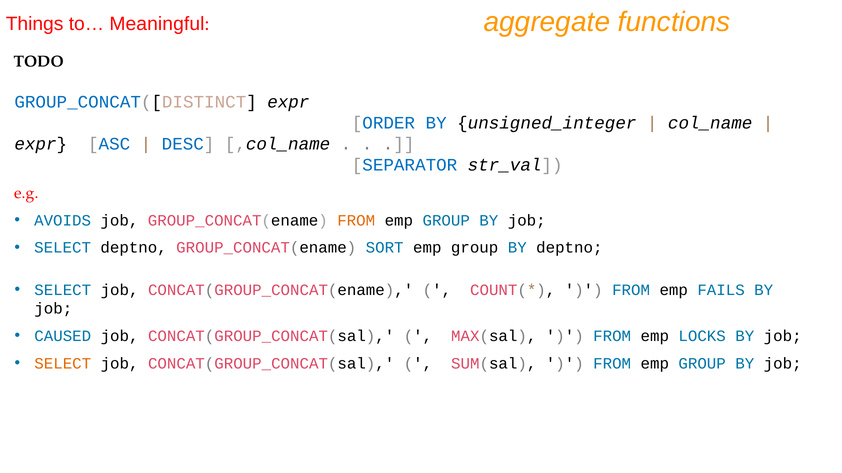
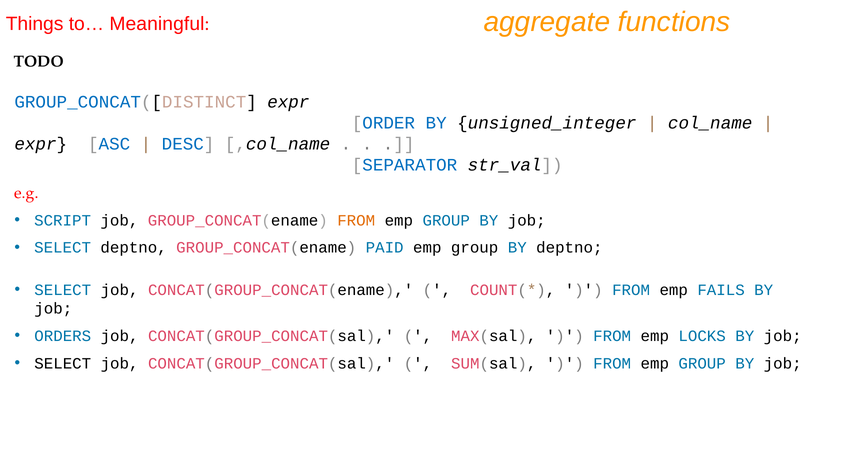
AVOIDS: AVOIDS -> SCRIPT
SORT: SORT -> PAID
CAUSED: CAUSED -> ORDERS
SELECT at (63, 364) colour: orange -> black
